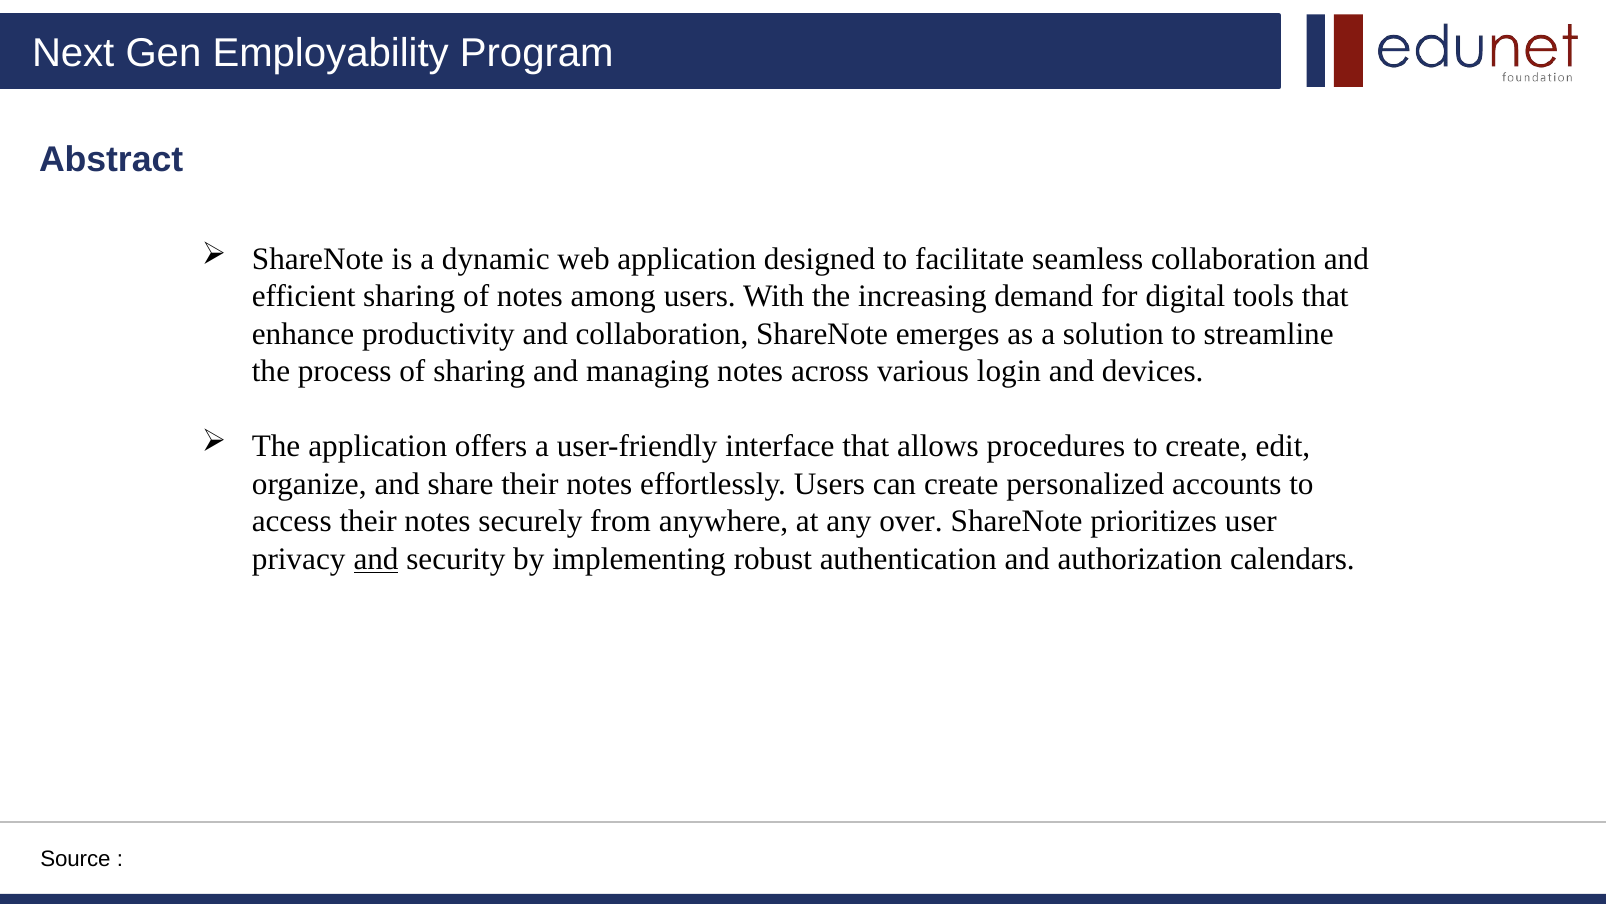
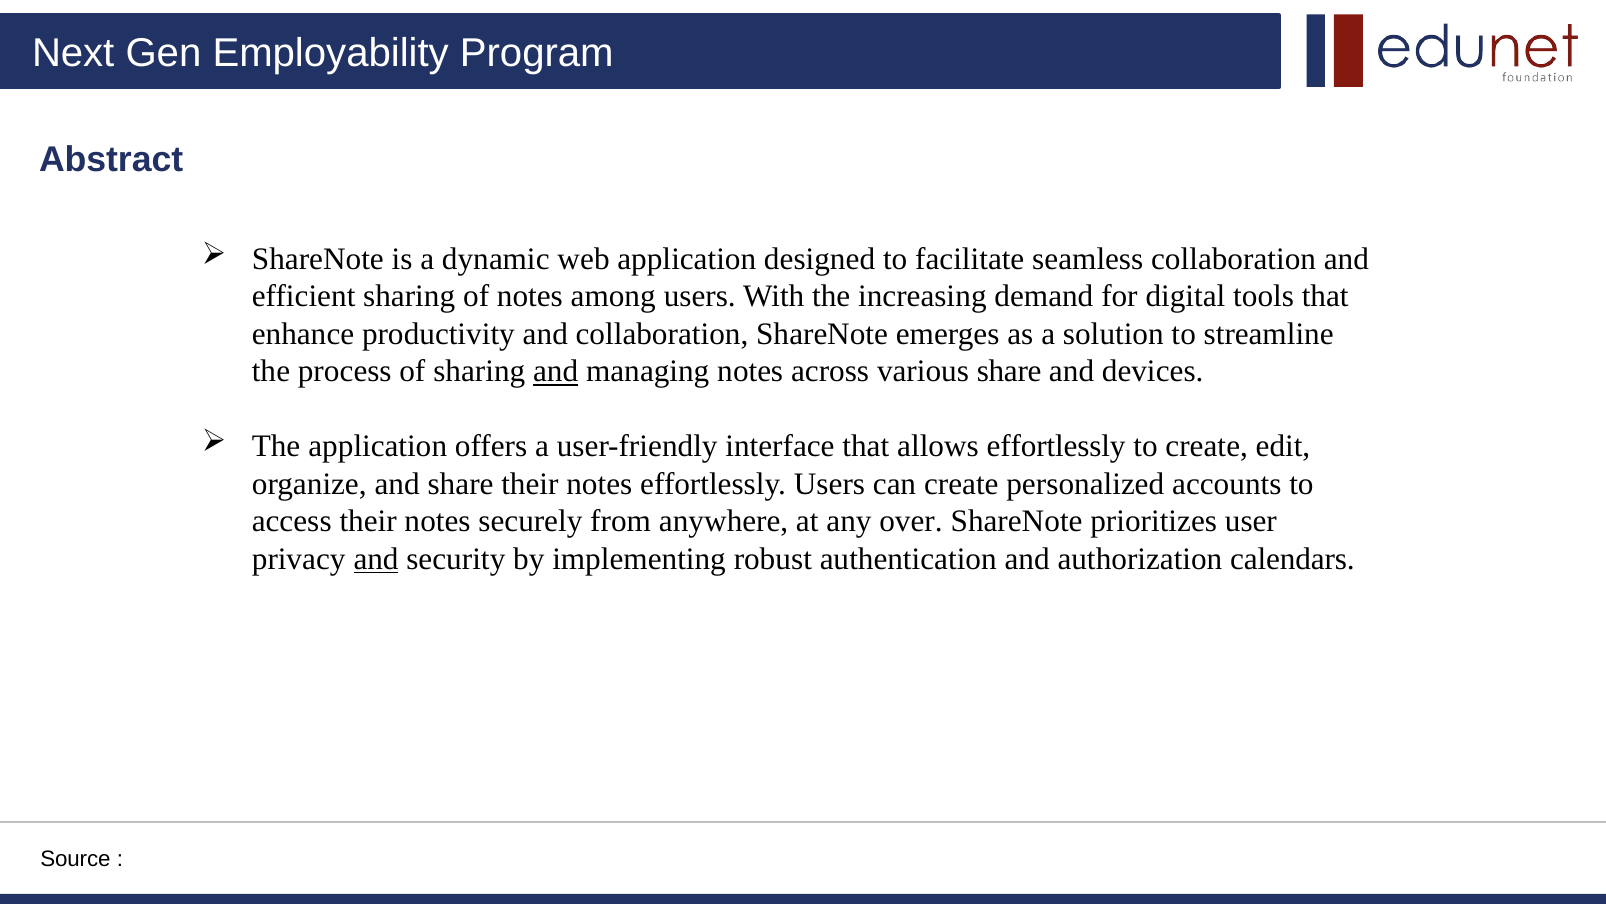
and at (556, 371) underline: none -> present
various login: login -> share
allows procedures: procedures -> effortlessly
